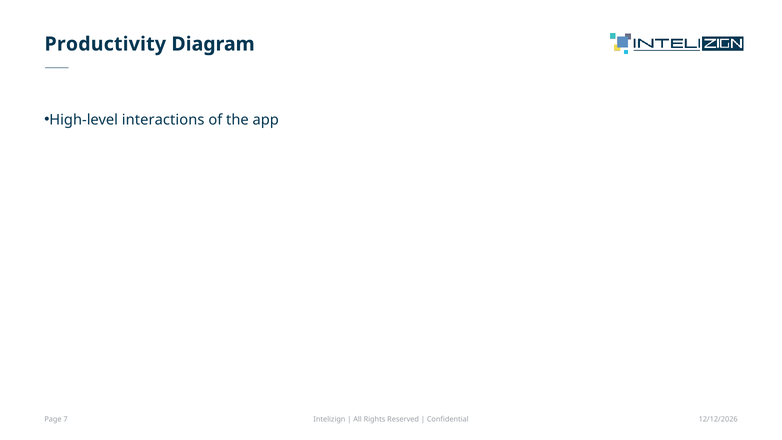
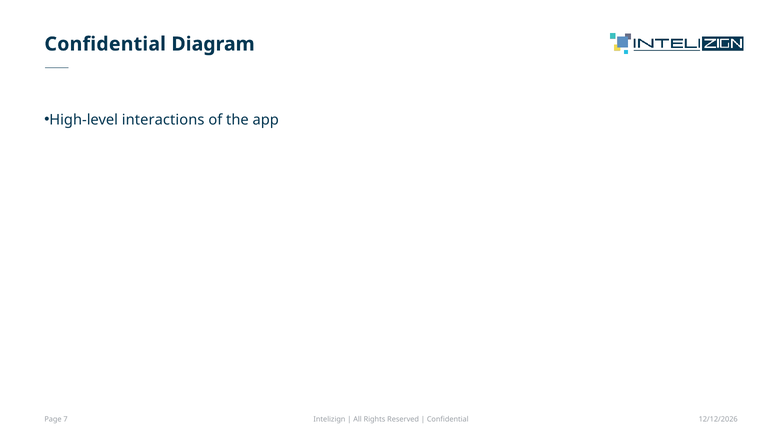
Productivity at (105, 44): Productivity -> Confidential
